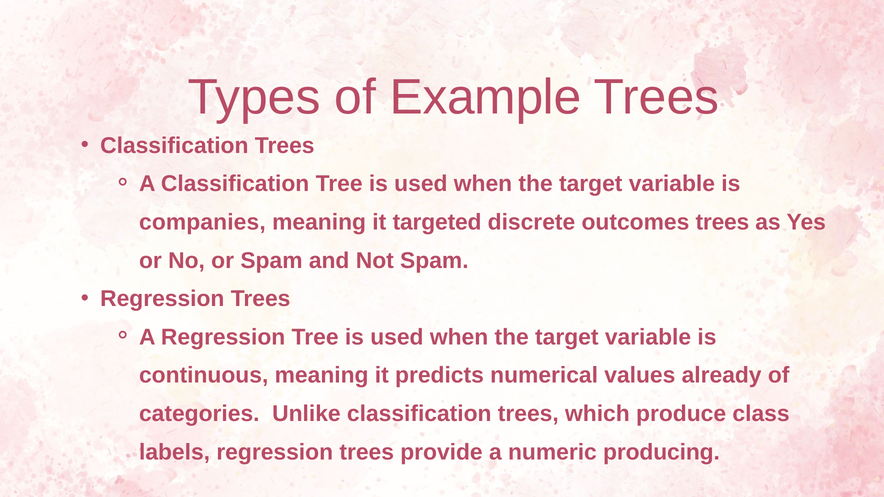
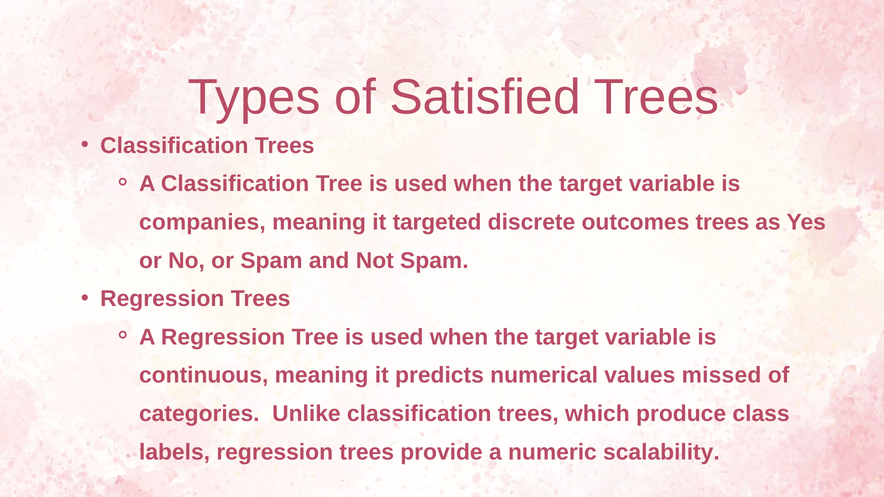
Example: Example -> Satisfied
already: already -> missed
producing: producing -> scalability
